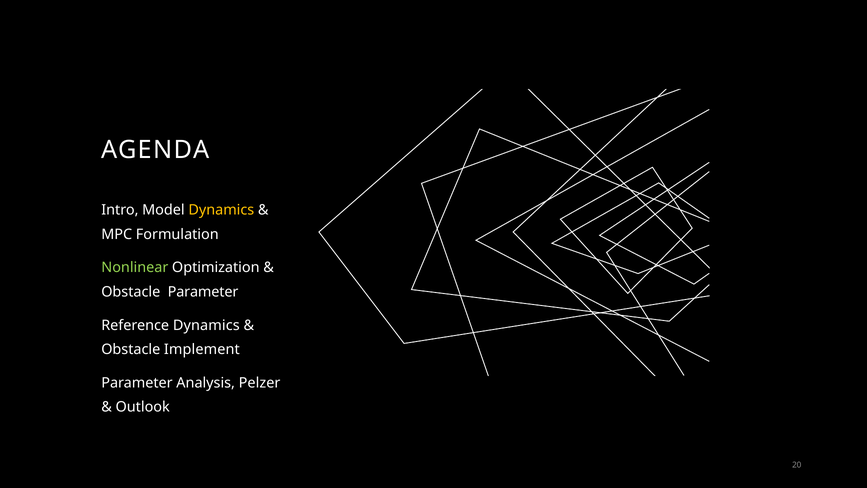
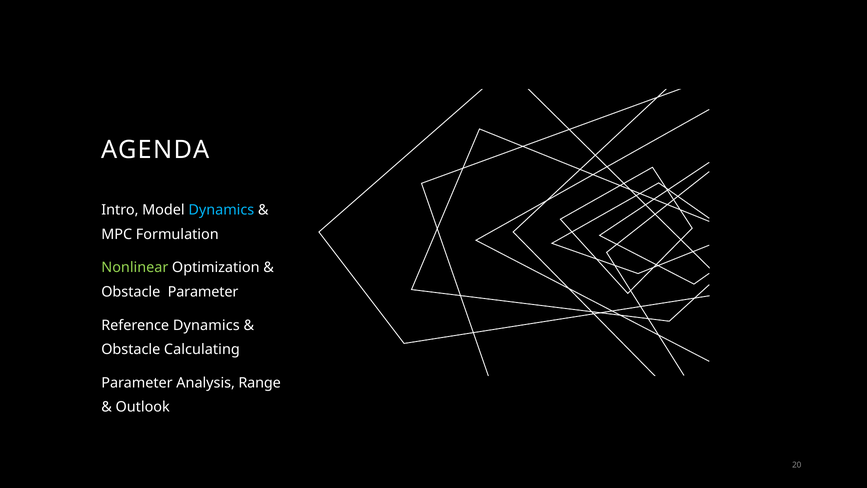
Dynamics at (221, 210) colour: yellow -> light blue
Implement: Implement -> Calculating
Pelzer: Pelzer -> Range
